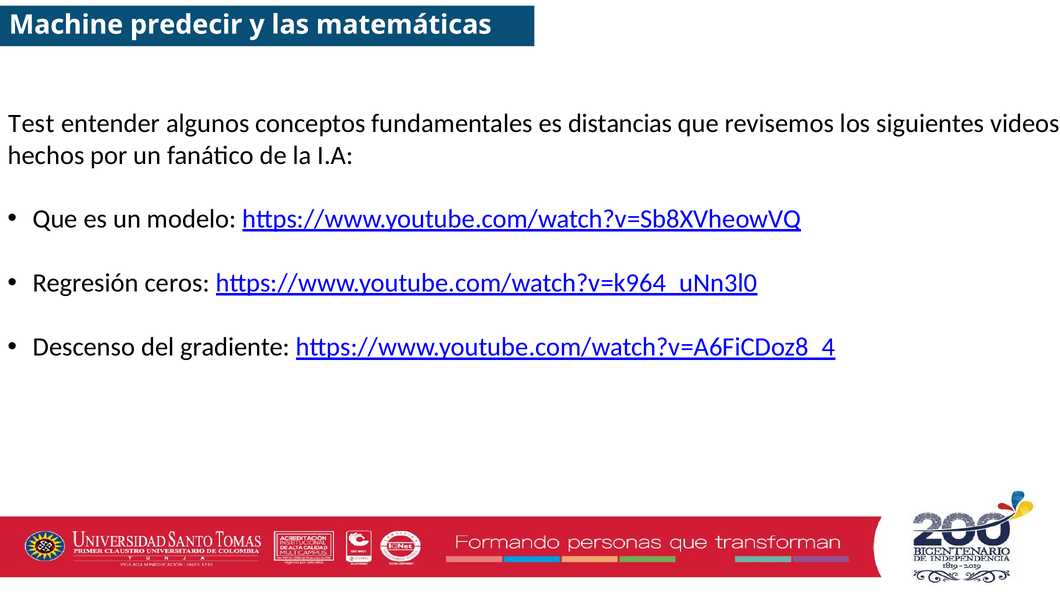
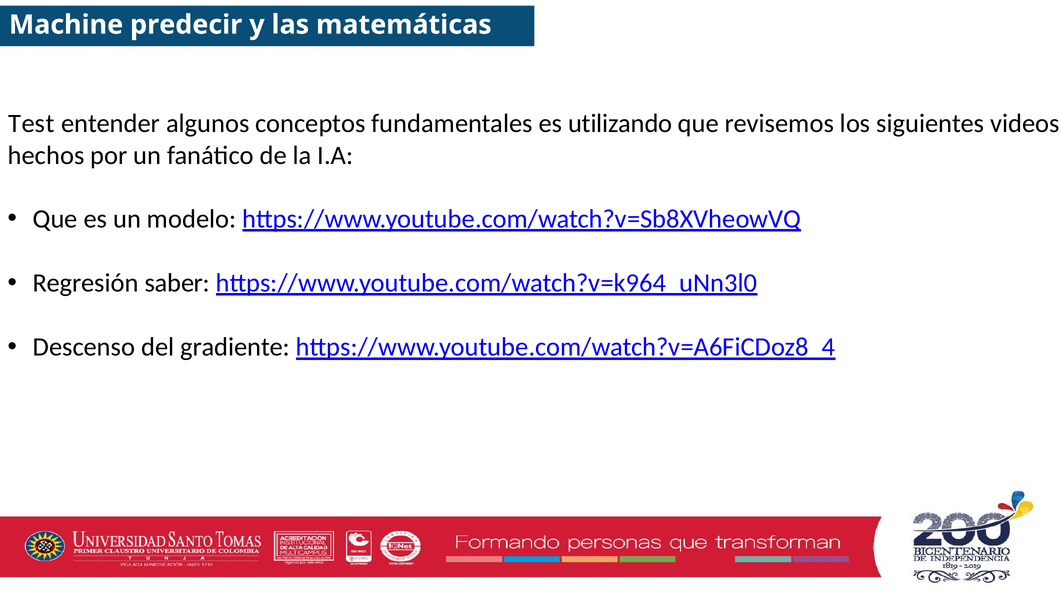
distancias: distancias -> utilizando
ceros: ceros -> saber
